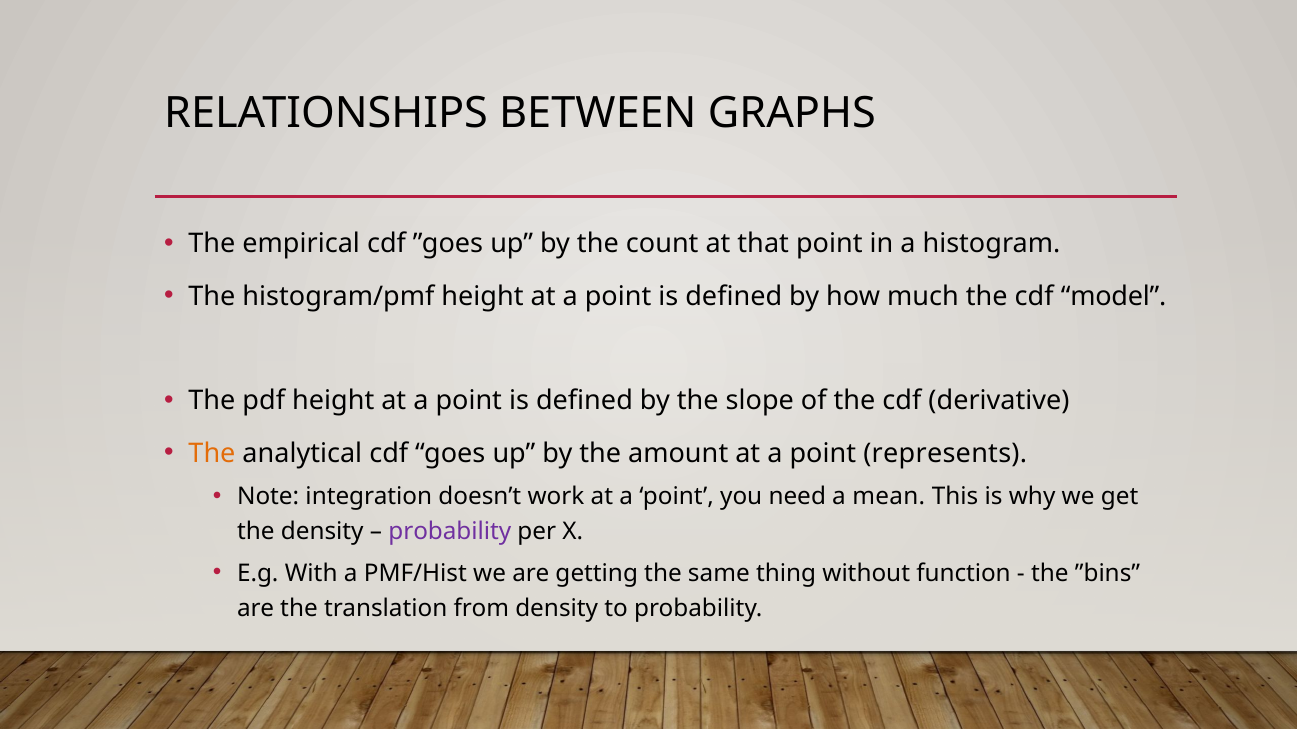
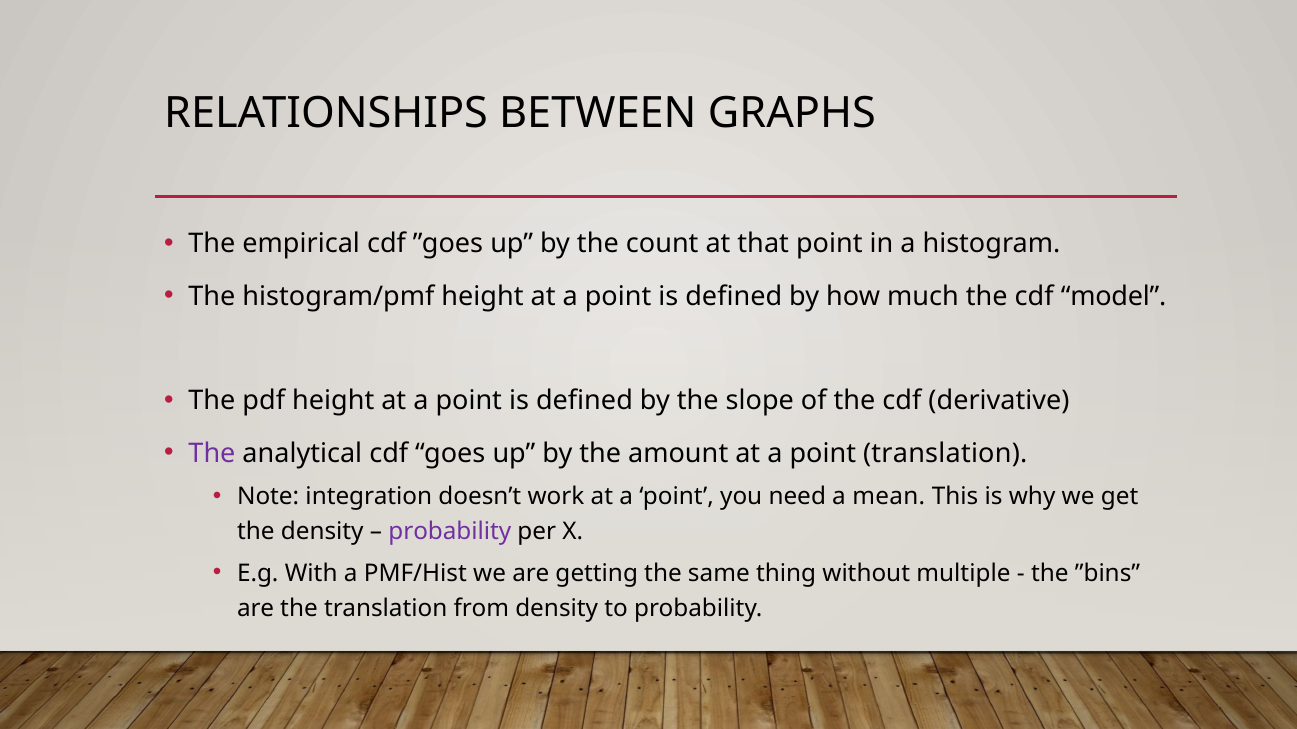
The at (212, 454) colour: orange -> purple
point represents: represents -> translation
function: function -> multiple
